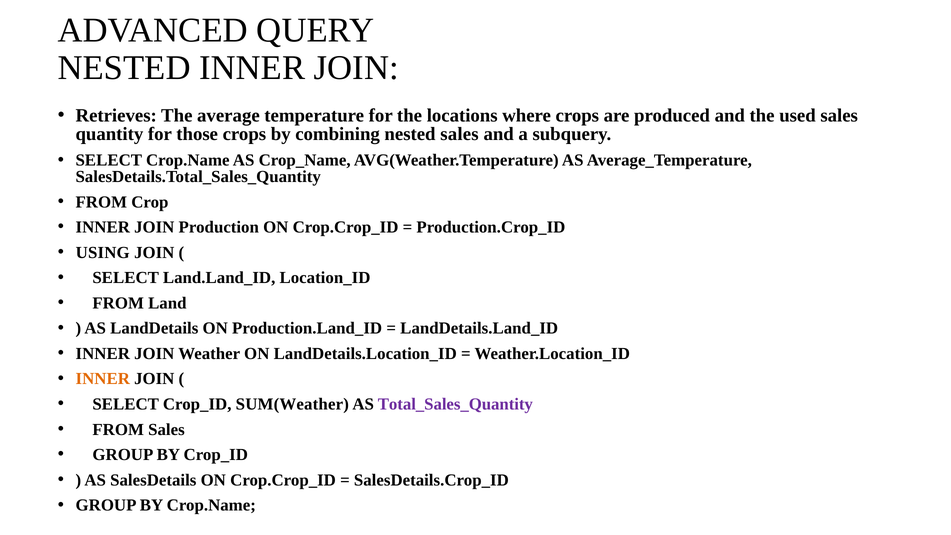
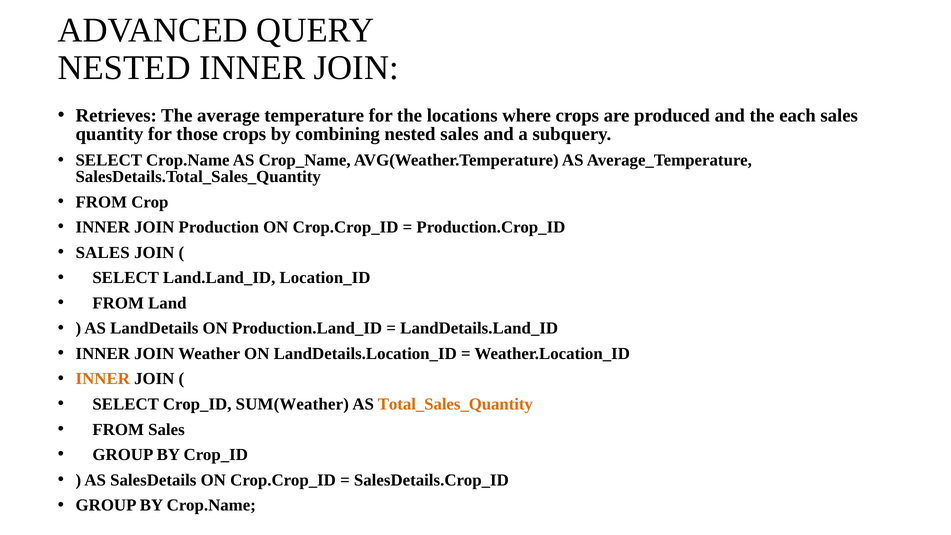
used: used -> each
USING at (103, 253): USING -> SALES
Total_Sales_Quantity colour: purple -> orange
